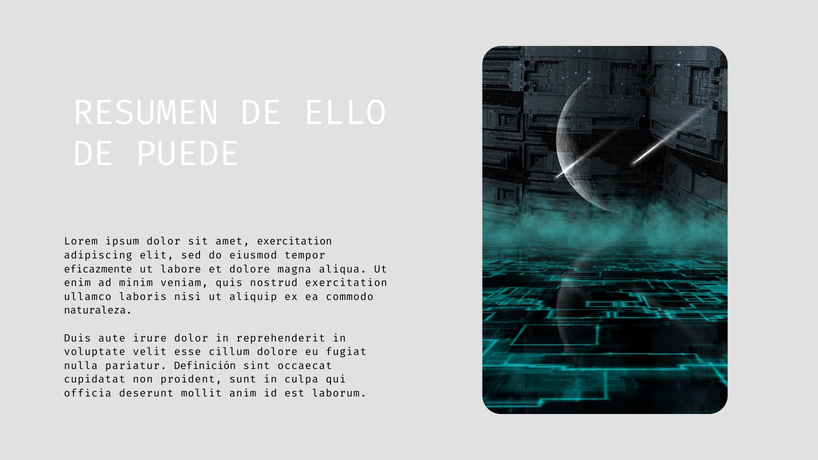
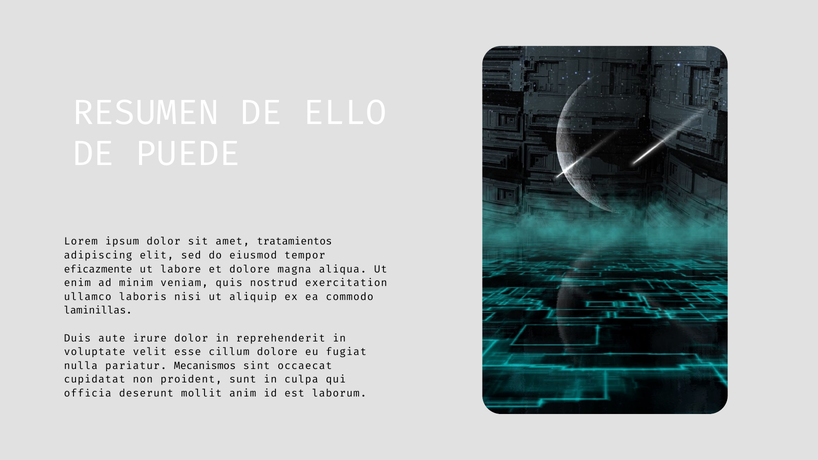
amet exercitation: exercitation -> tratamientos
naturaleza: naturaleza -> laminillas
Definición: Definición -> Mecanismos
